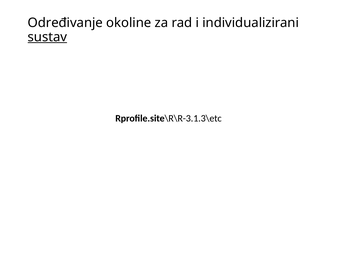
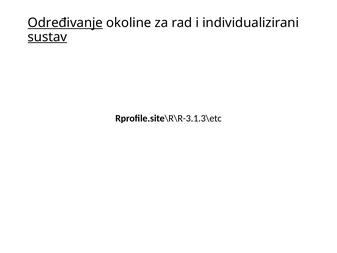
Određivanje underline: none -> present
